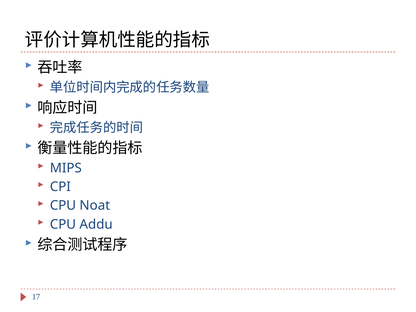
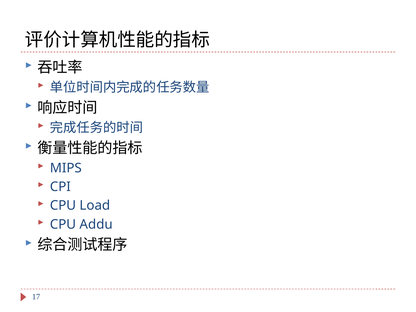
Noat: Noat -> Load
